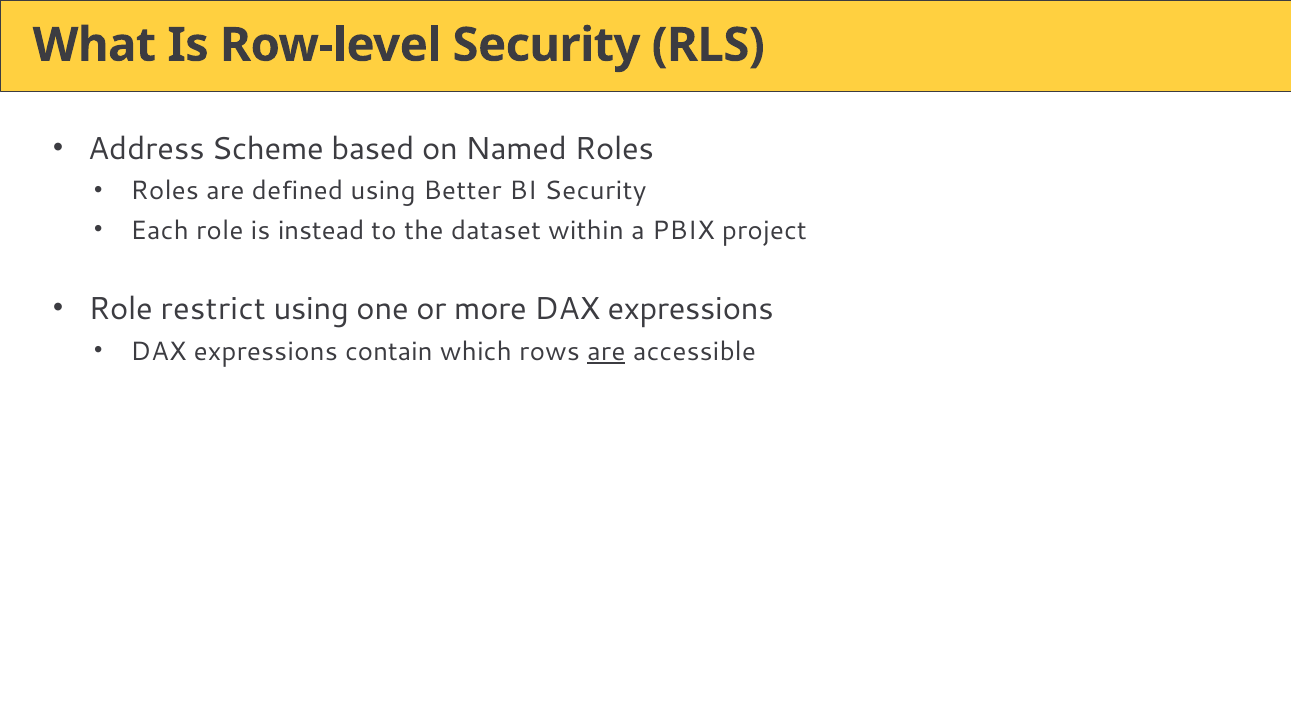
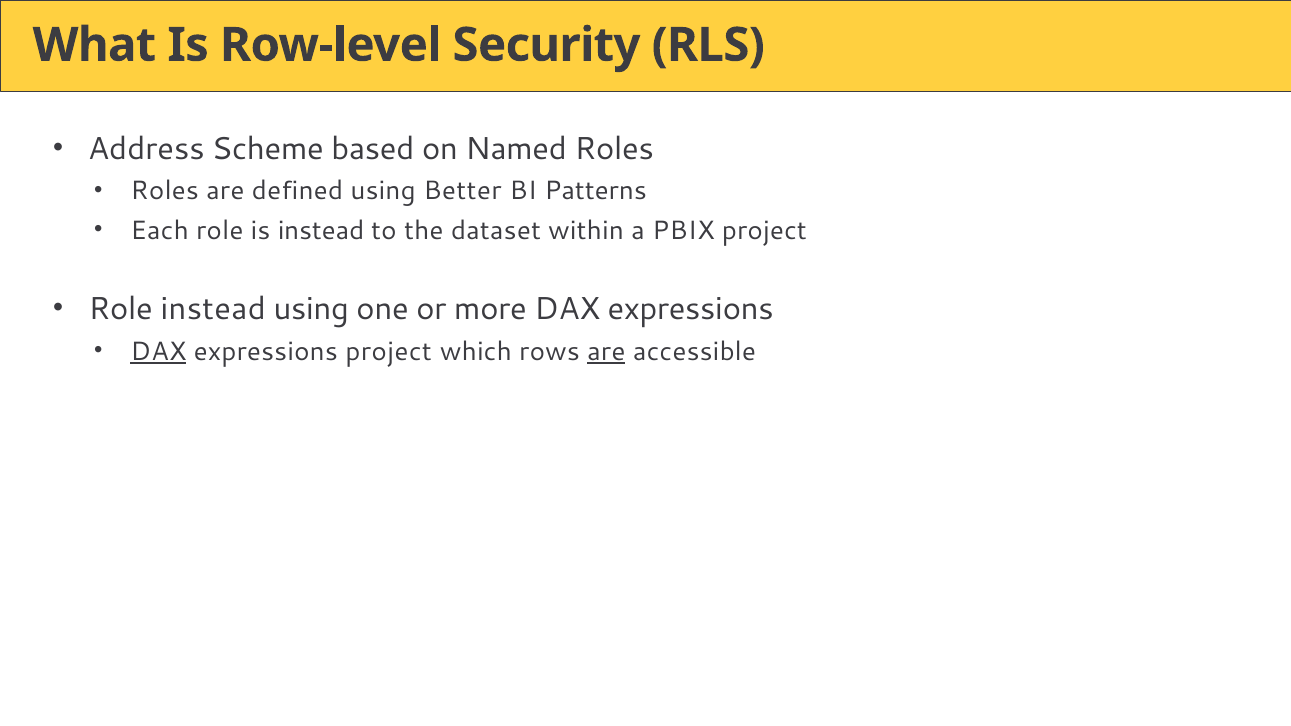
BI Security: Security -> Patterns
Role restrict: restrict -> instead
DAX at (158, 352) underline: none -> present
expressions contain: contain -> project
